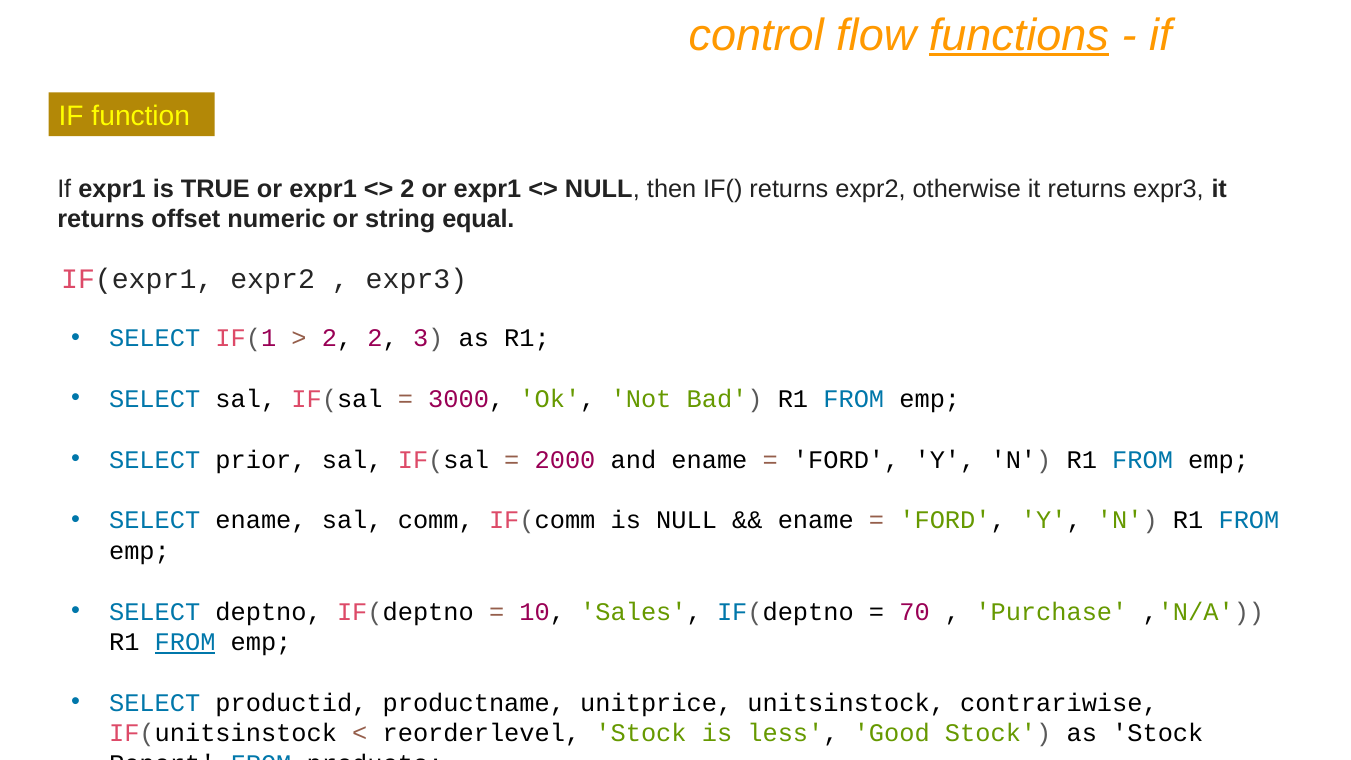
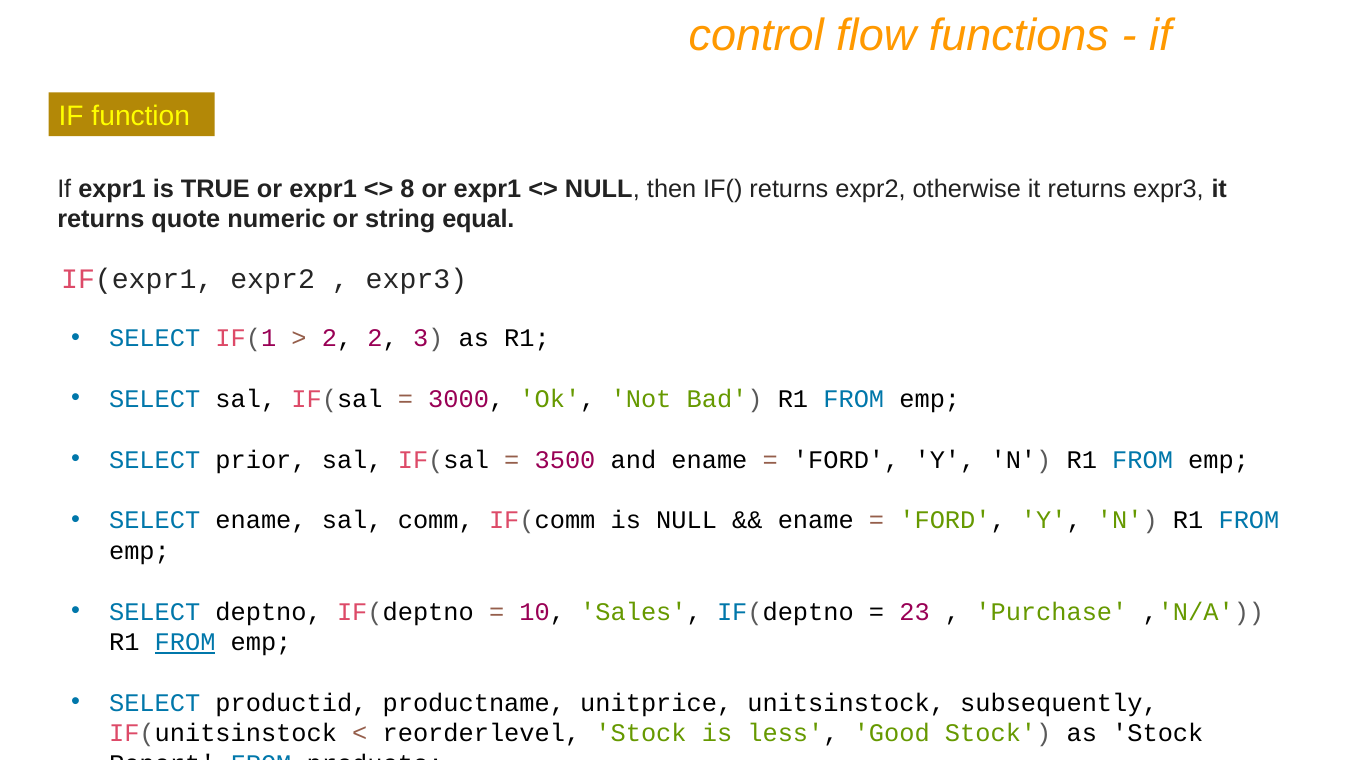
functions underline: present -> none
2 at (407, 189): 2 -> 8
offset: offset -> quote
2000: 2000 -> 3500
70: 70 -> 23
contrariwise: contrariwise -> subsequently
